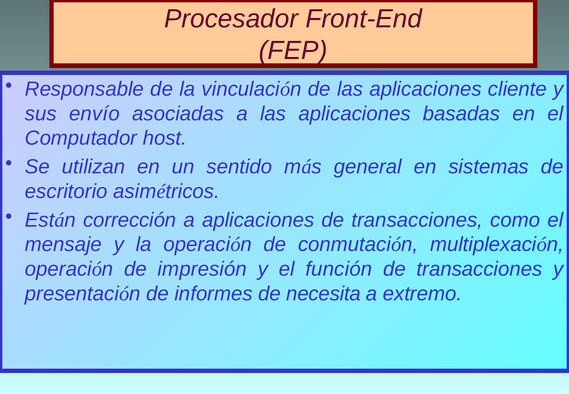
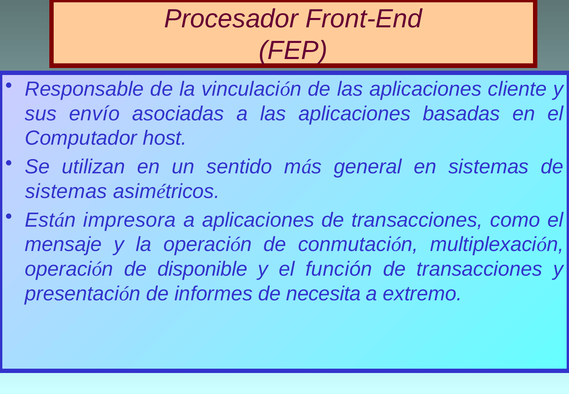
escritorio at (66, 191): escritorio -> sistemas
corrección: corrección -> impresora
impresión: impresión -> disponible
